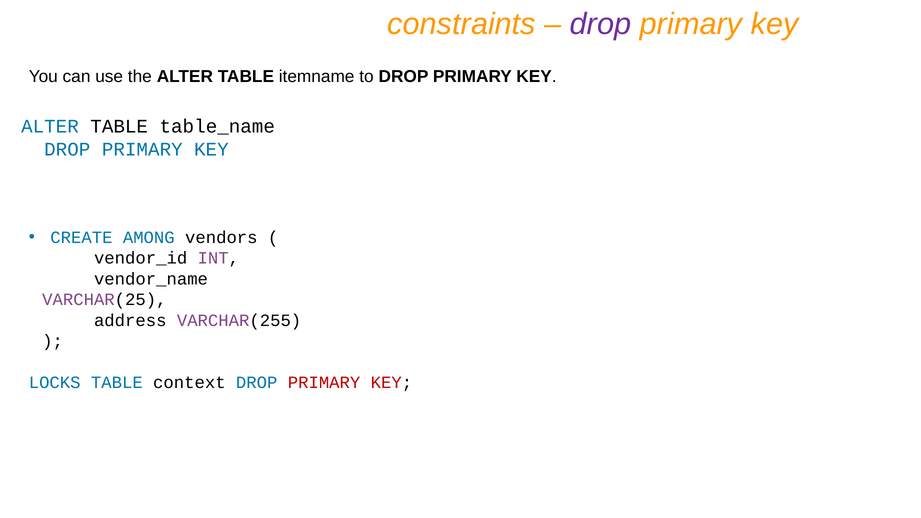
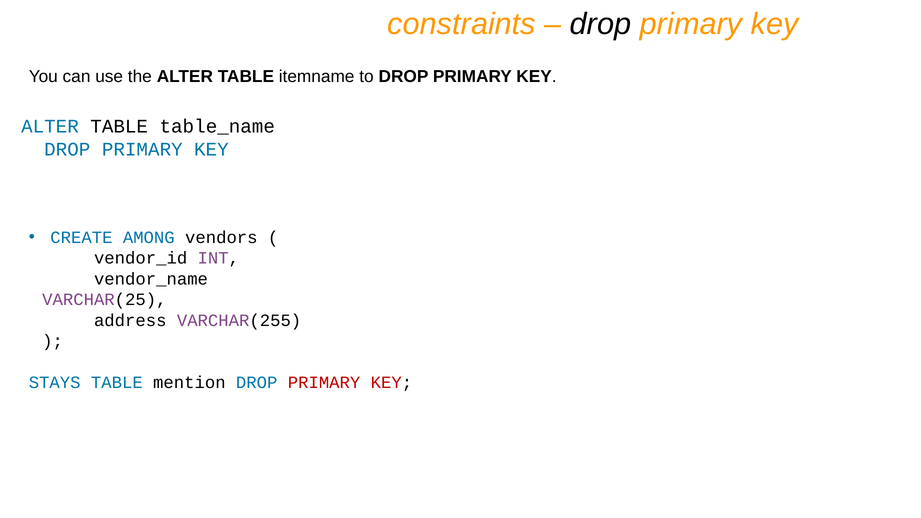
drop at (601, 24) colour: purple -> black
LOCKS: LOCKS -> STAYS
context: context -> mention
